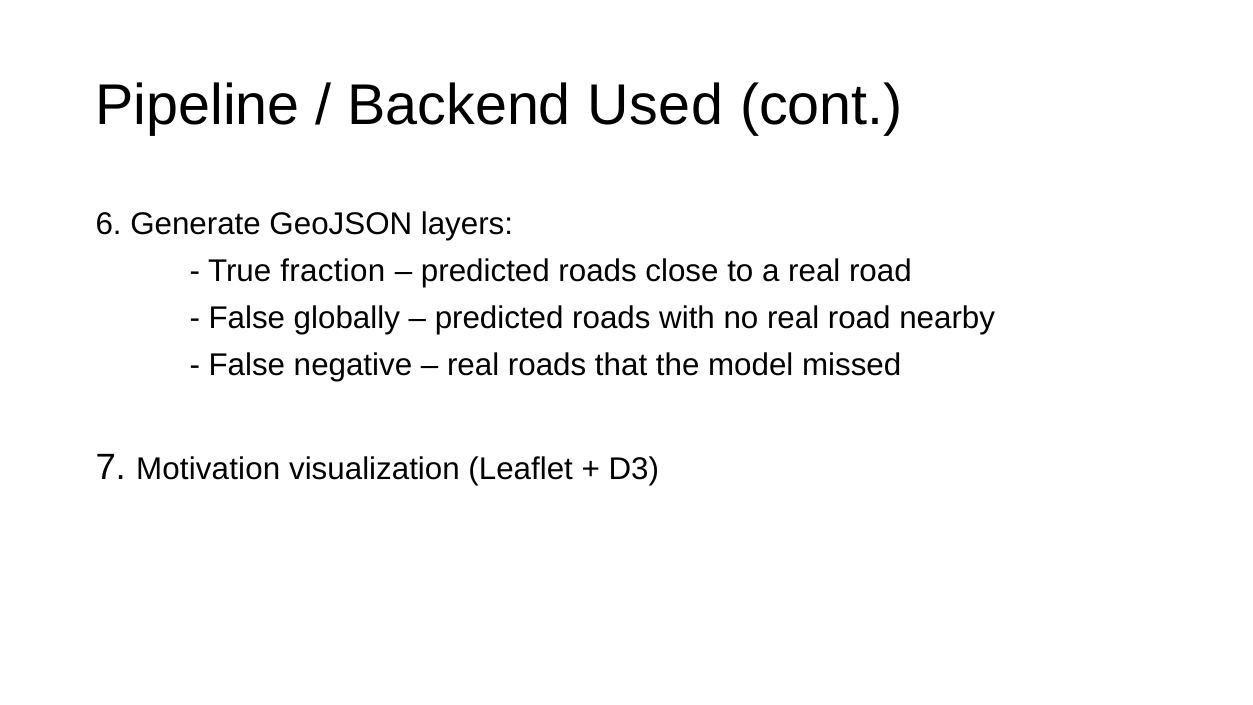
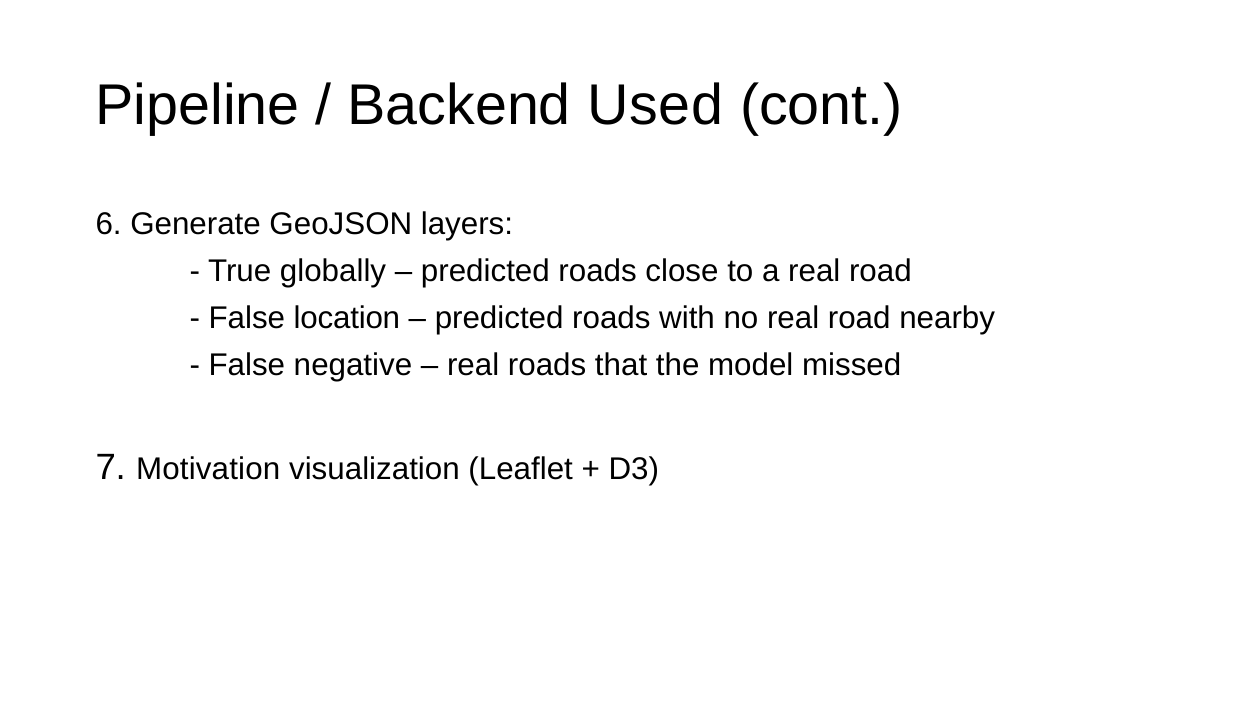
fraction: fraction -> globally
globally: globally -> location
